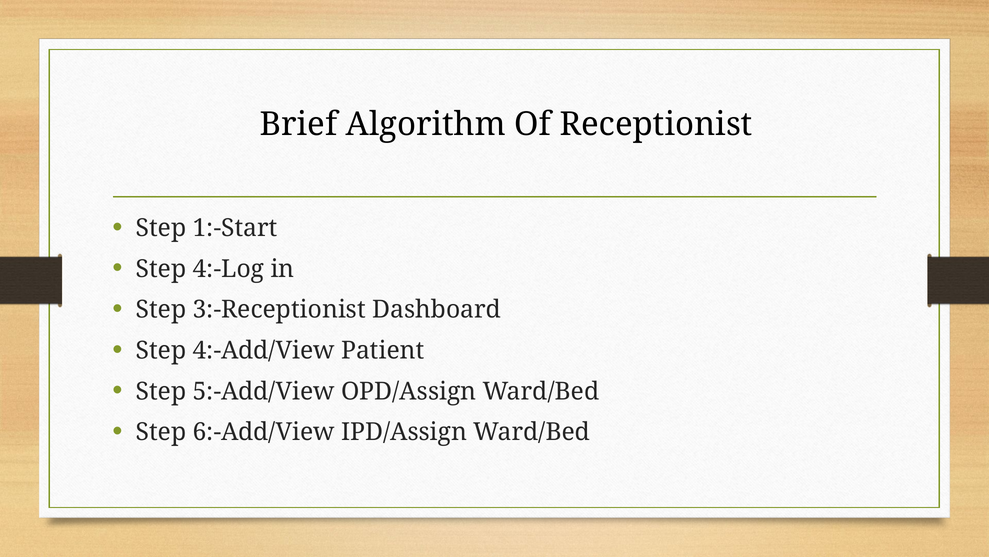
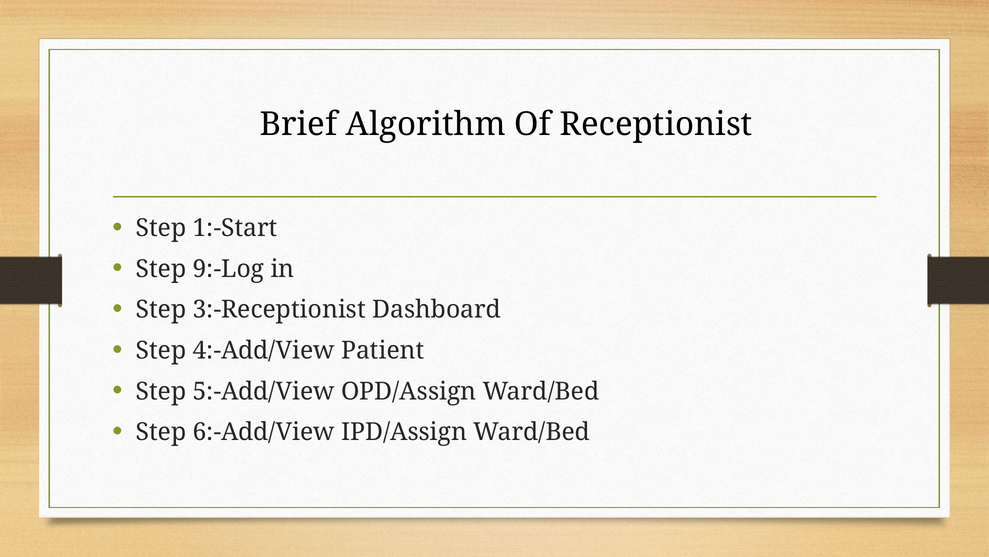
4:-Log: 4:-Log -> 9:-Log
